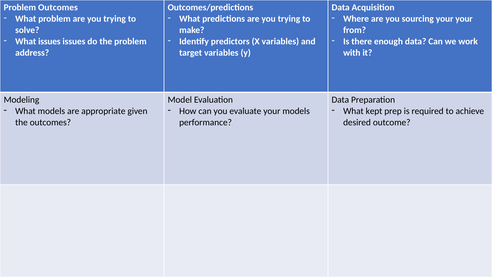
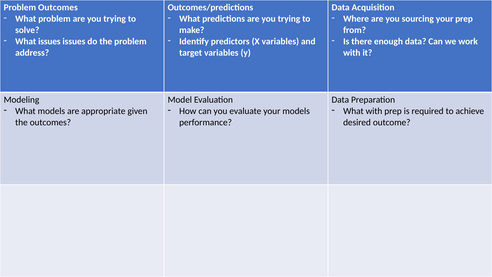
your your: your -> prep
What kept: kept -> with
